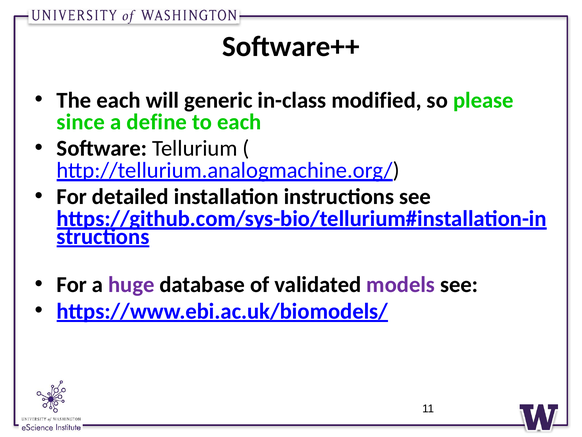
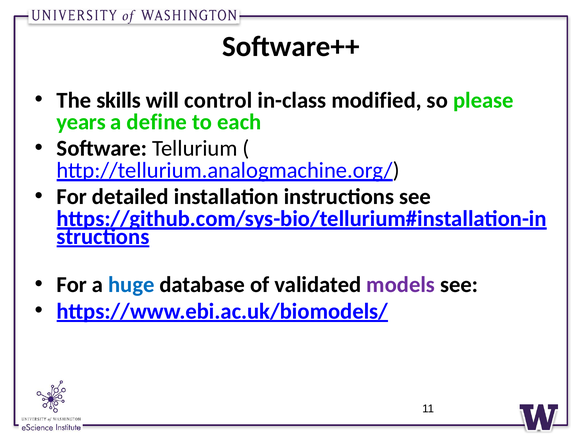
The each: each -> skills
generic: generic -> control
since: since -> years
huge colour: purple -> blue
